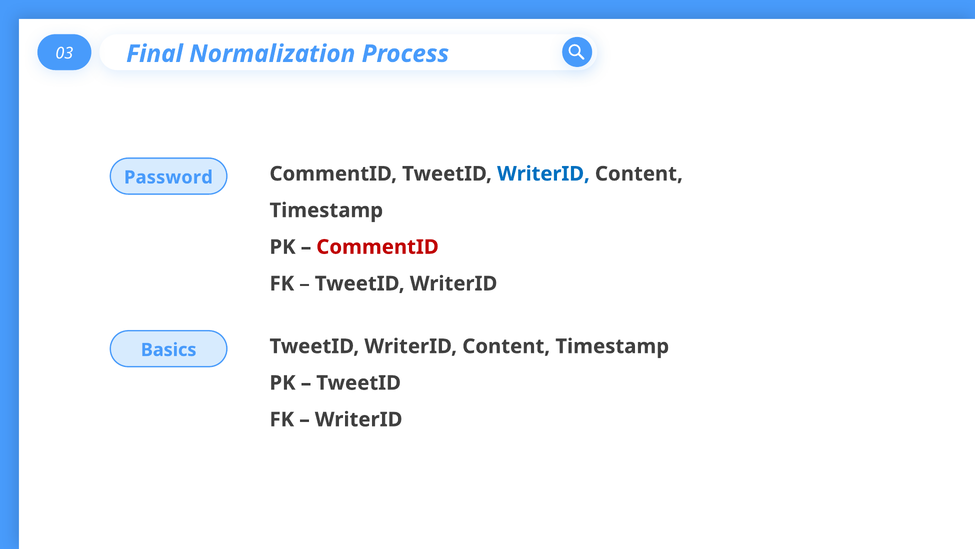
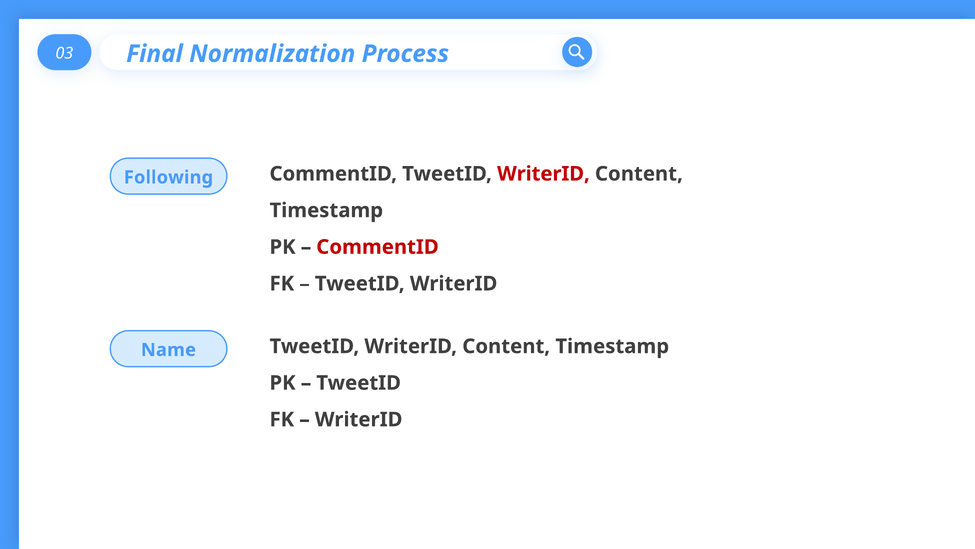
WriterID at (543, 174) colour: blue -> red
Password: Password -> Following
Basics: Basics -> Name
